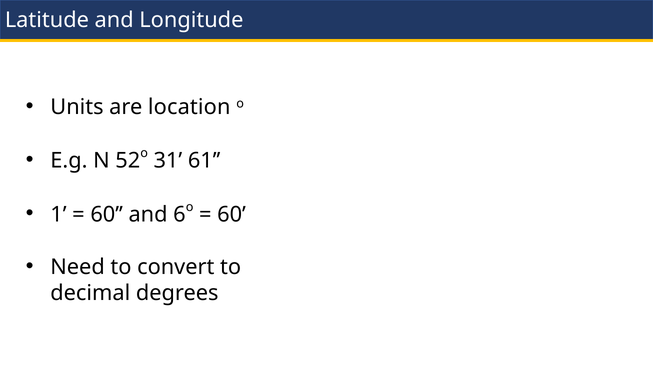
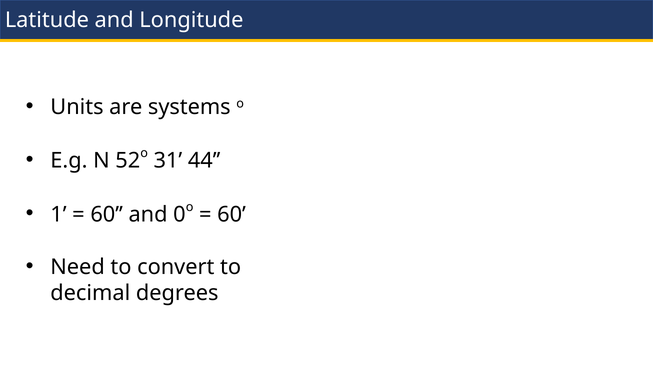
location: location -> systems
61: 61 -> 44
6: 6 -> 0
